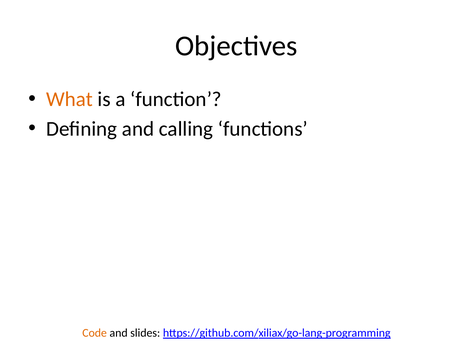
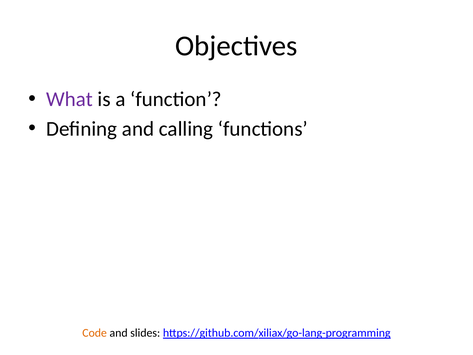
What colour: orange -> purple
